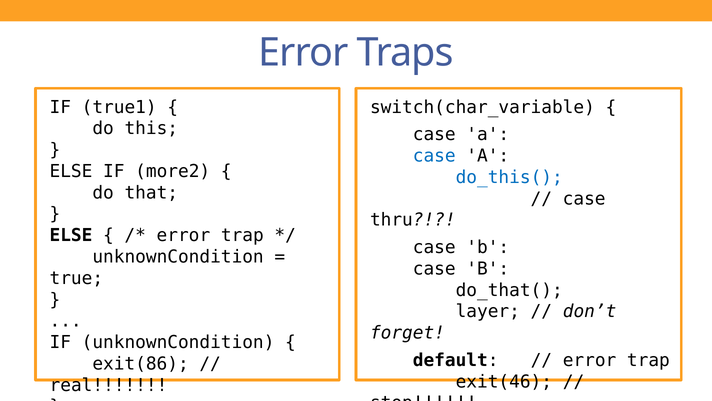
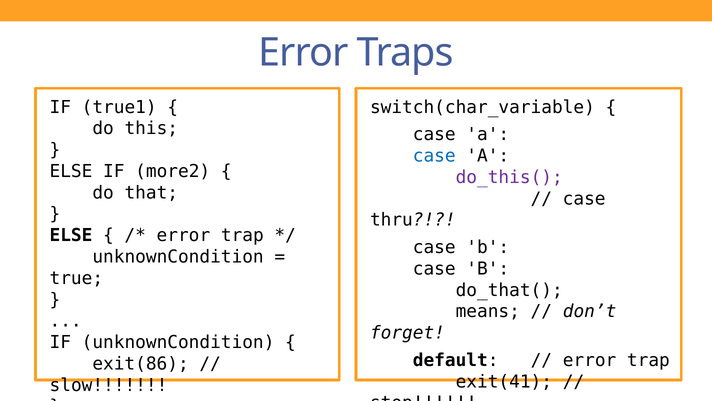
do_this( colour: blue -> purple
layer: layer -> means
exit(46: exit(46 -> exit(41
real: real -> slow
